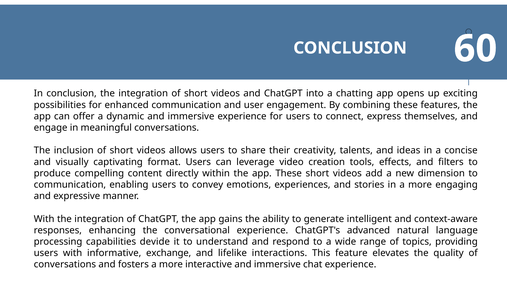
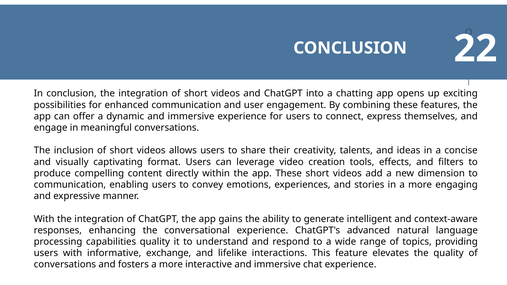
60: 60 -> 22
capabilities devide: devide -> quality
